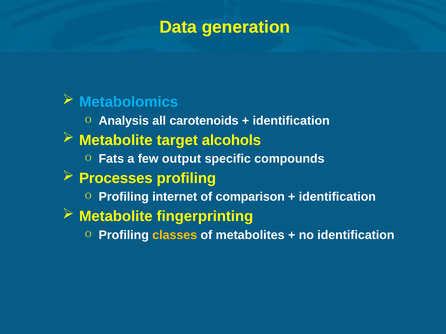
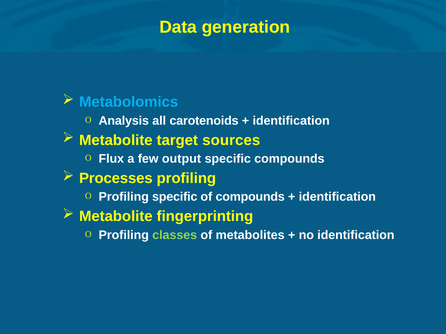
alcohols: alcohols -> sources
Fats: Fats -> Flux
Profiling internet: internet -> specific
of comparison: comparison -> compounds
classes colour: yellow -> light green
